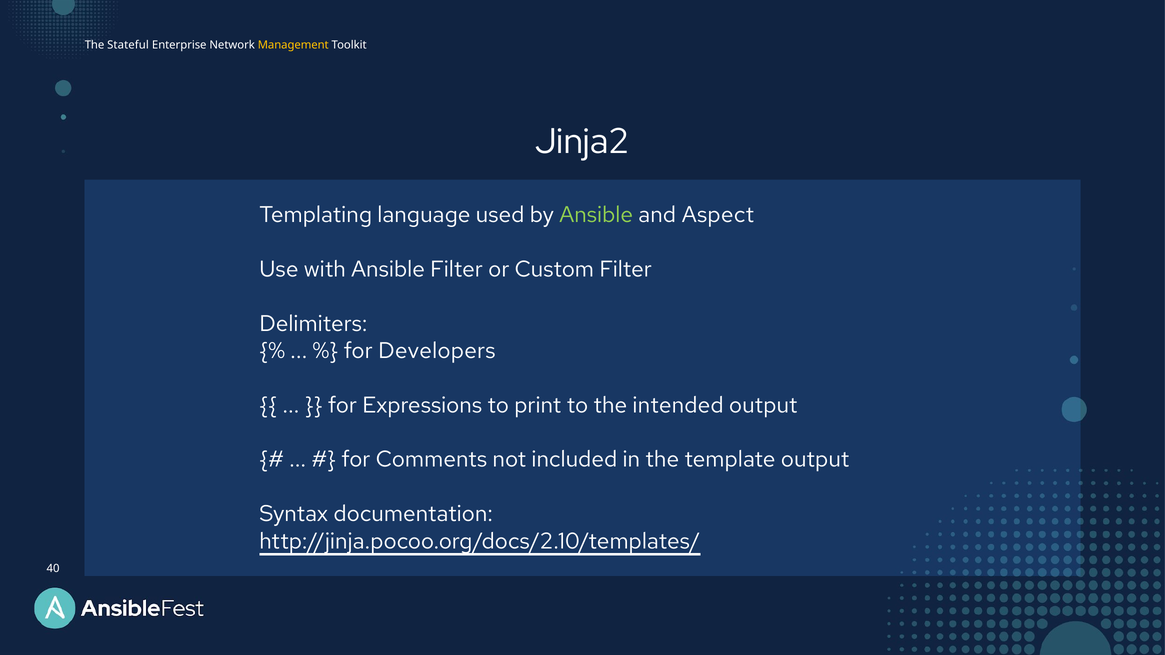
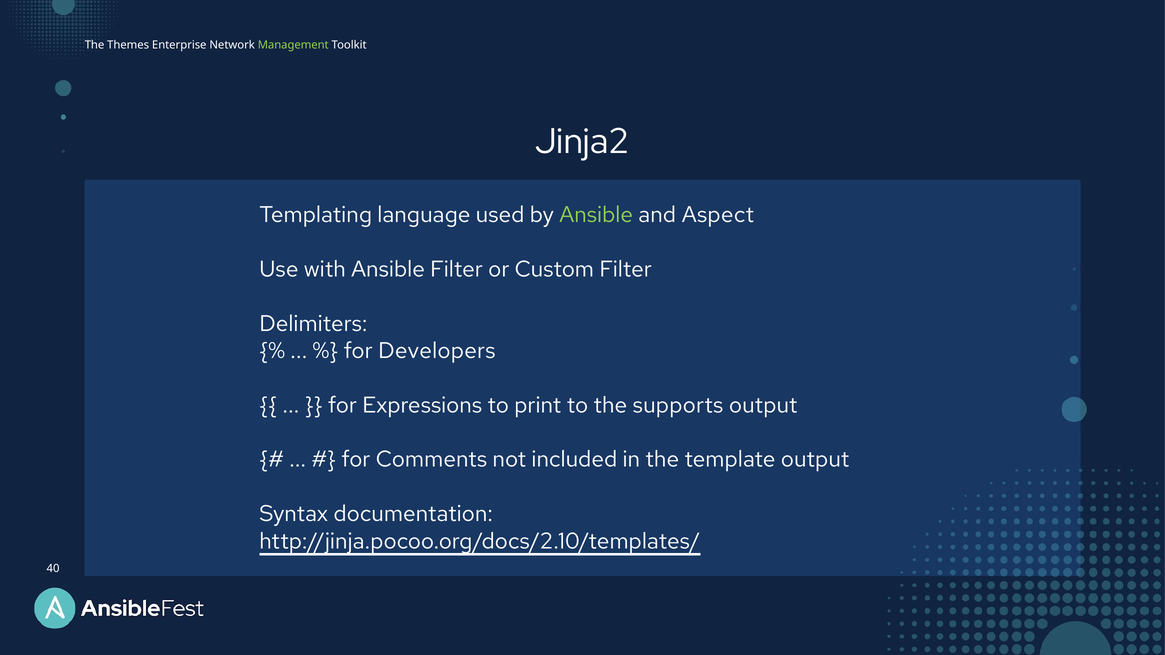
Stateful: Stateful -> Themes
Management colour: yellow -> light green
intended: intended -> supports
